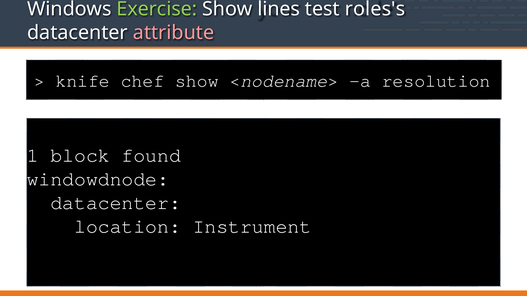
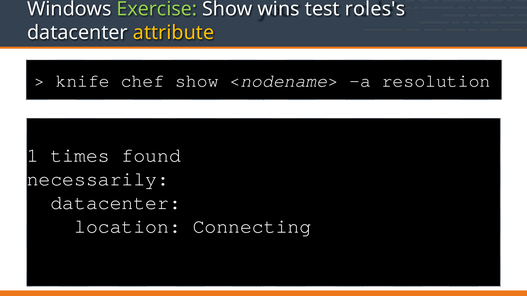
lines: lines -> wins
attribute colour: pink -> yellow
block: block -> times
windowdnode: windowdnode -> necessarily
Instrument: Instrument -> Connecting
